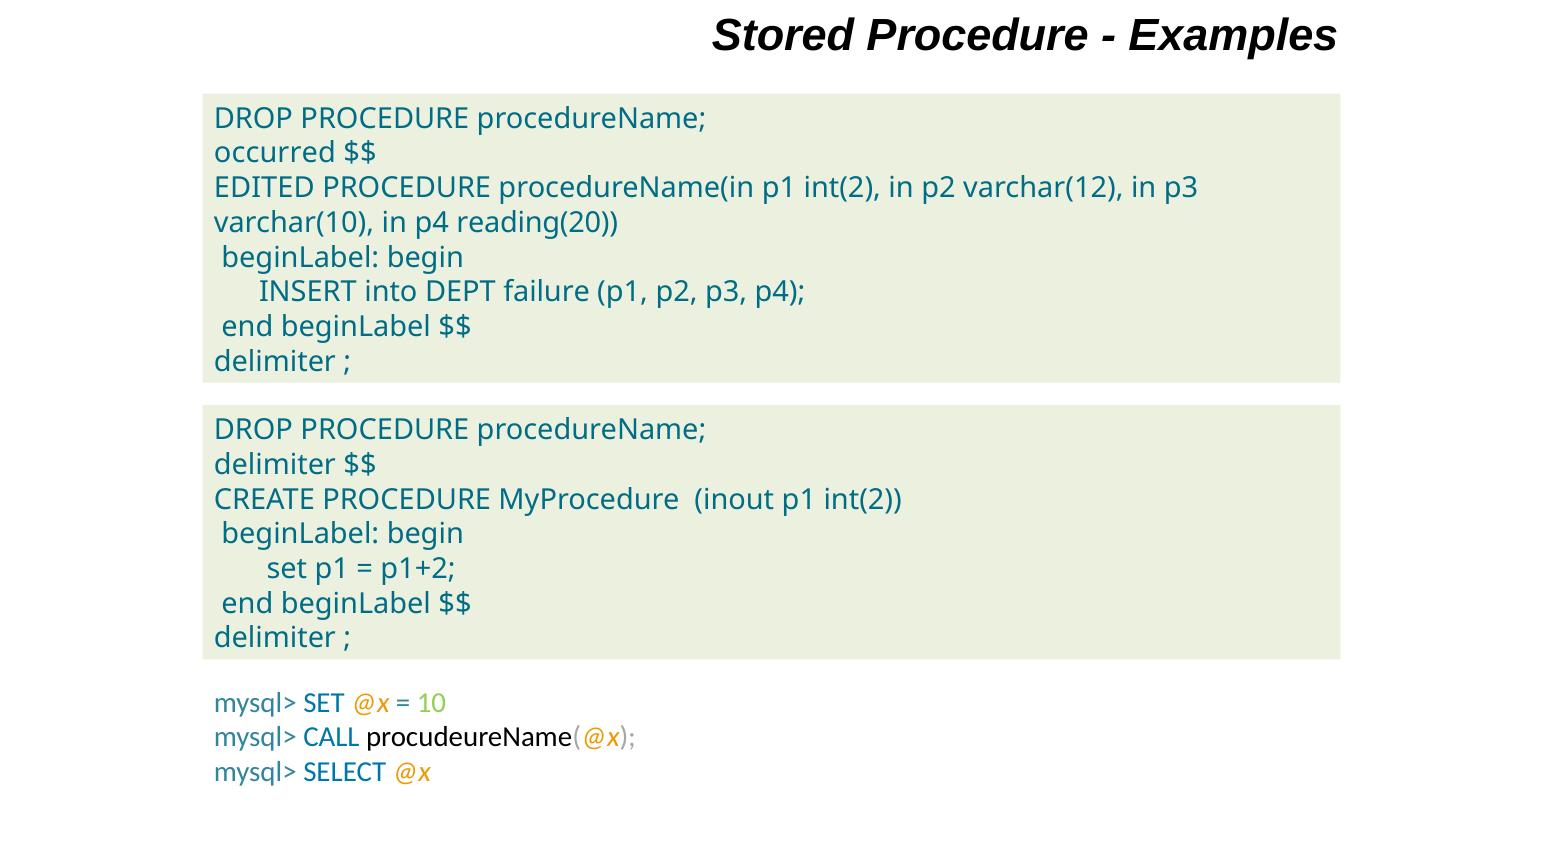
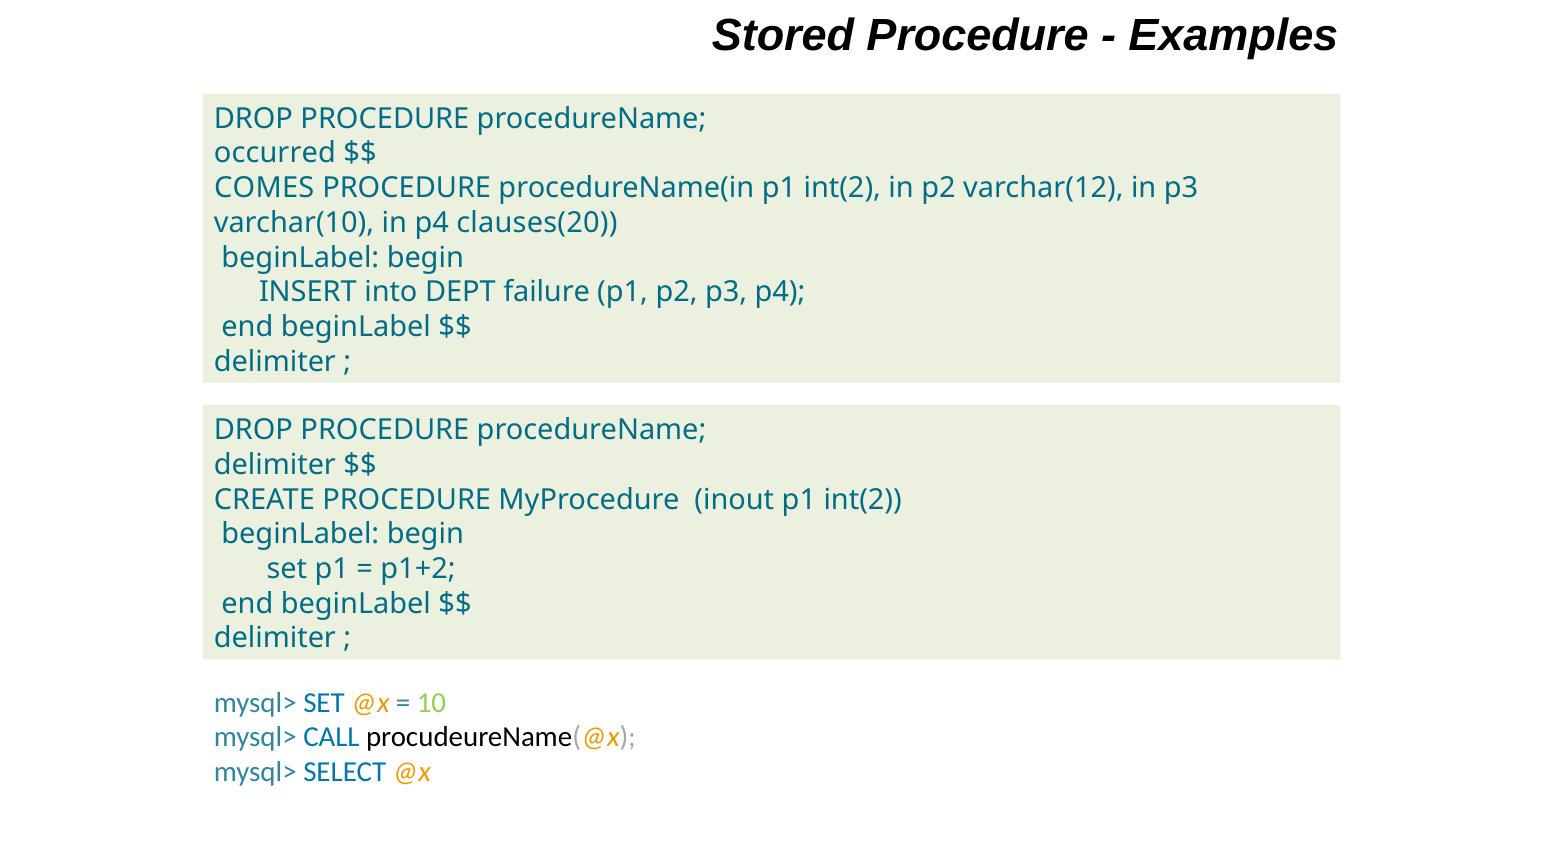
EDITED: EDITED -> COMES
reading(20: reading(20 -> clauses(20
